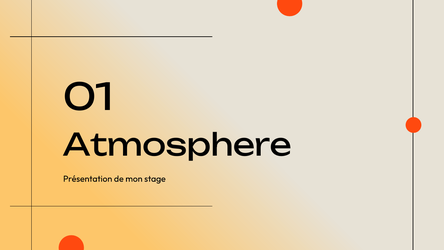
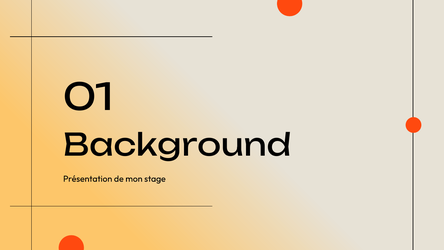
Atmosphere: Atmosphere -> Background
